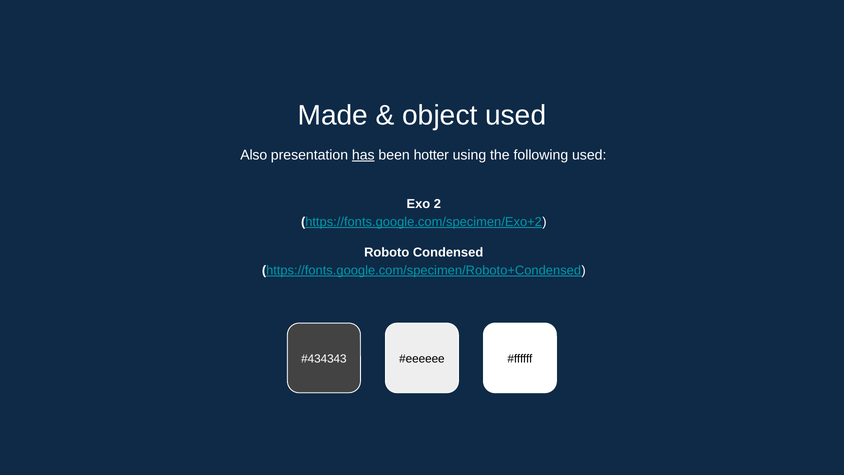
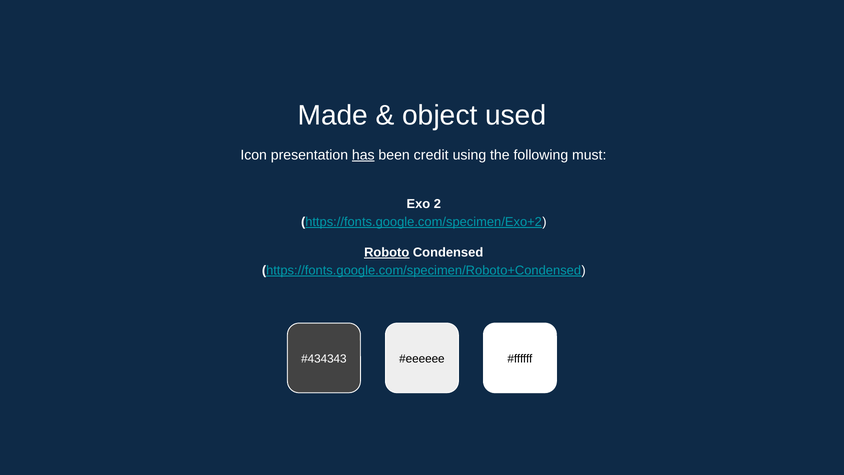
Also: Also -> Icon
hotter: hotter -> credit
following used: used -> must
Roboto underline: none -> present
